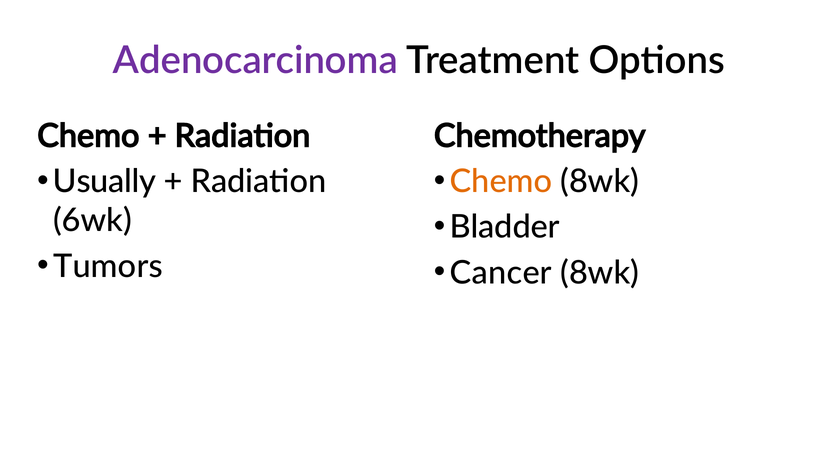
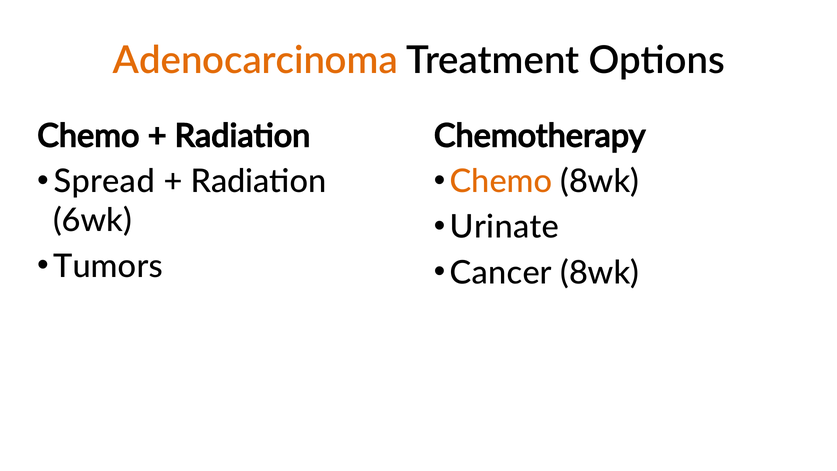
Adenocarcinoma colour: purple -> orange
Usually: Usually -> Spread
Bladder: Bladder -> Urinate
